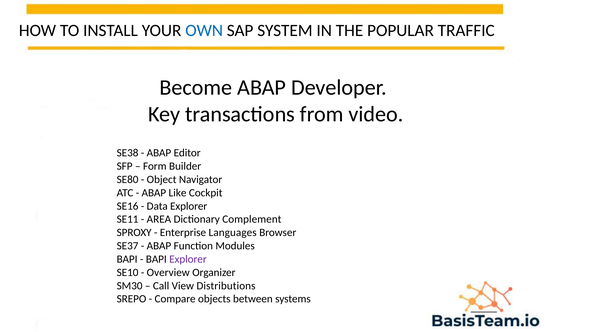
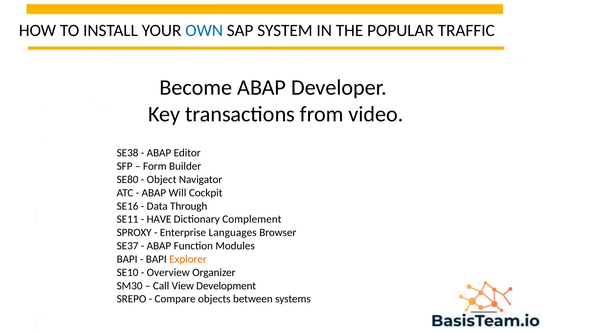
Like: Like -> Will
Data Explorer: Explorer -> Through
AREA: AREA -> HAVE
Explorer at (188, 259) colour: purple -> orange
Distributions: Distributions -> Development
